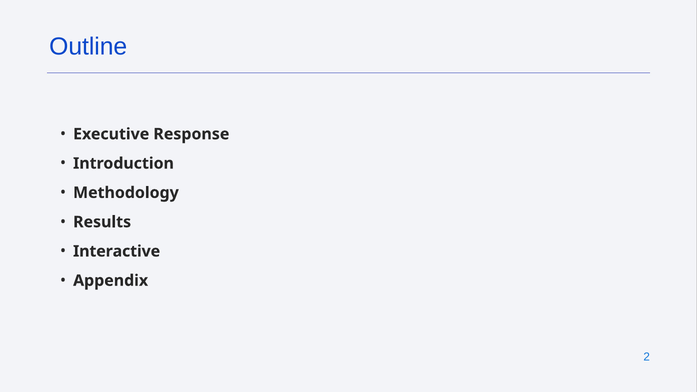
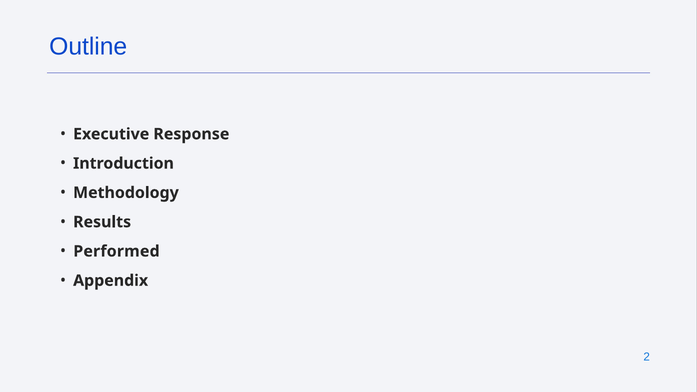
Interactive: Interactive -> Performed
